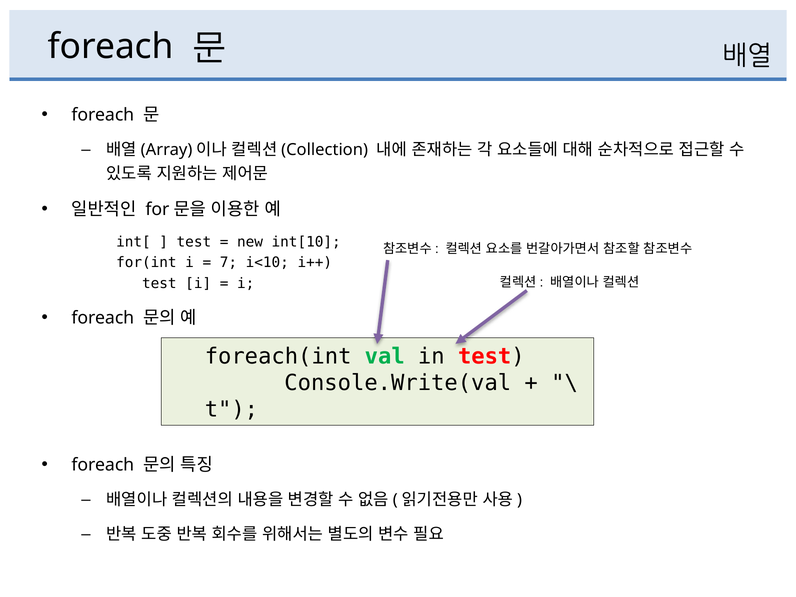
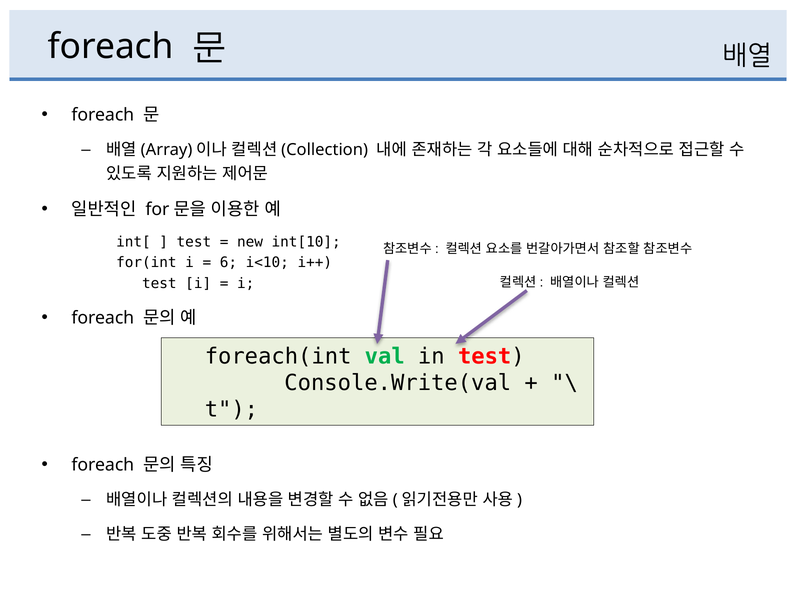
7: 7 -> 6
